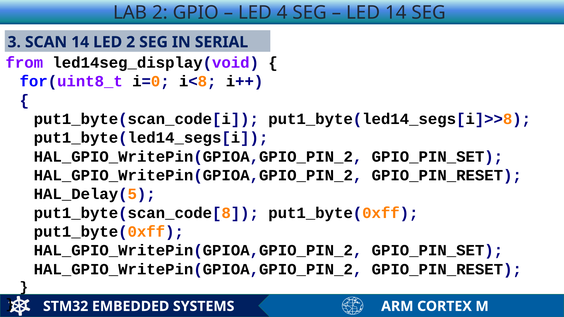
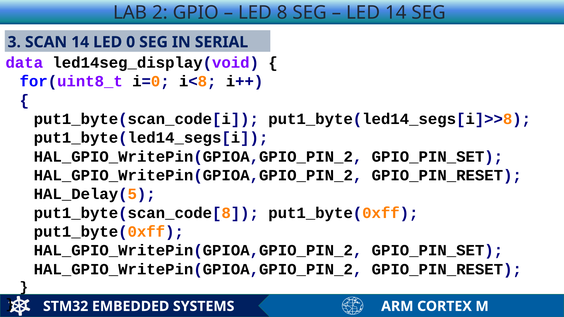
4: 4 -> 8
LED 2: 2 -> 0
from: from -> data
